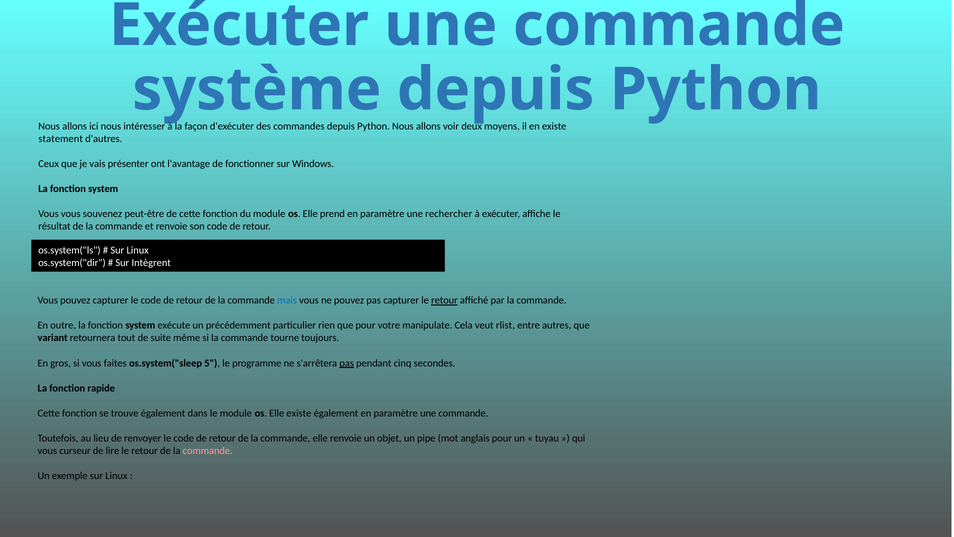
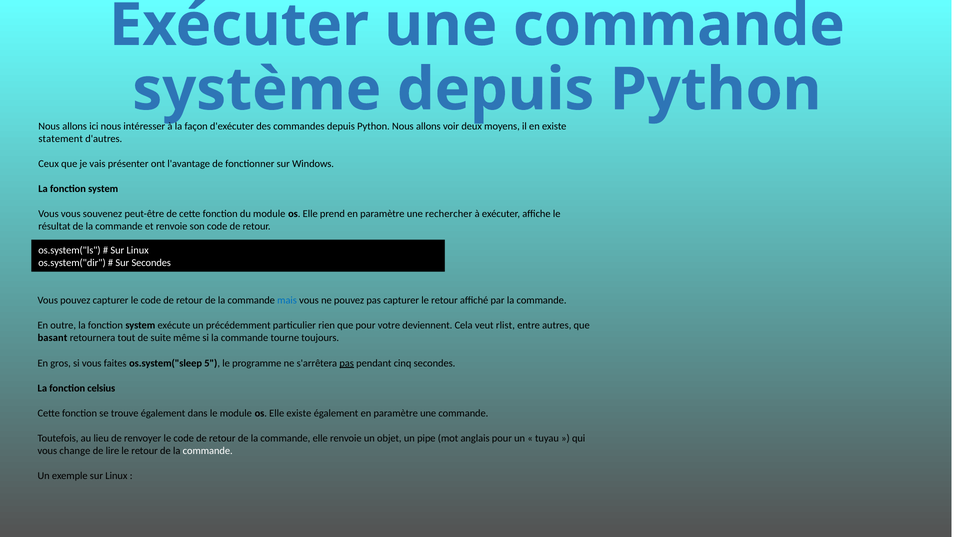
Sur Intègrent: Intègrent -> Secondes
retour at (444, 300) underline: present -> none
manipulate: manipulate -> deviennent
variant: variant -> basant
rapide: rapide -> celsius
curseur: curseur -> change
commande at (208, 450) colour: pink -> white
